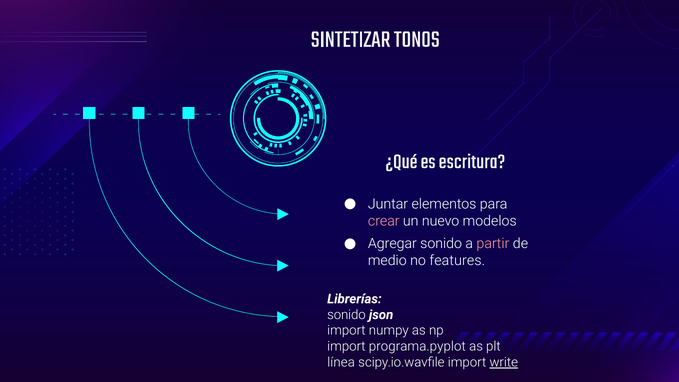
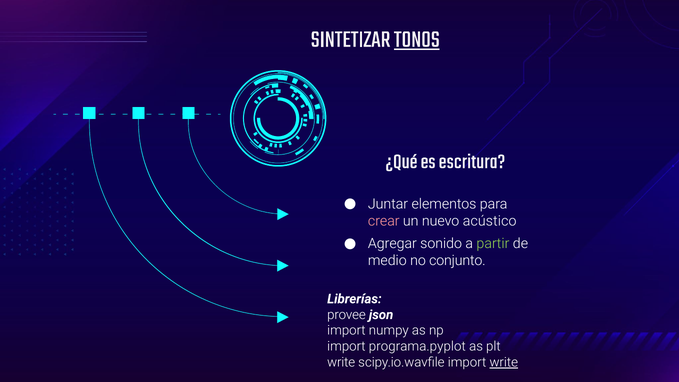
TONOS underline: none -> present
modelos: modelos -> acústico
partir colour: pink -> light green
features: features -> conjunto
sonido at (346, 315): sonido -> provee
línea at (341, 362): línea -> write
